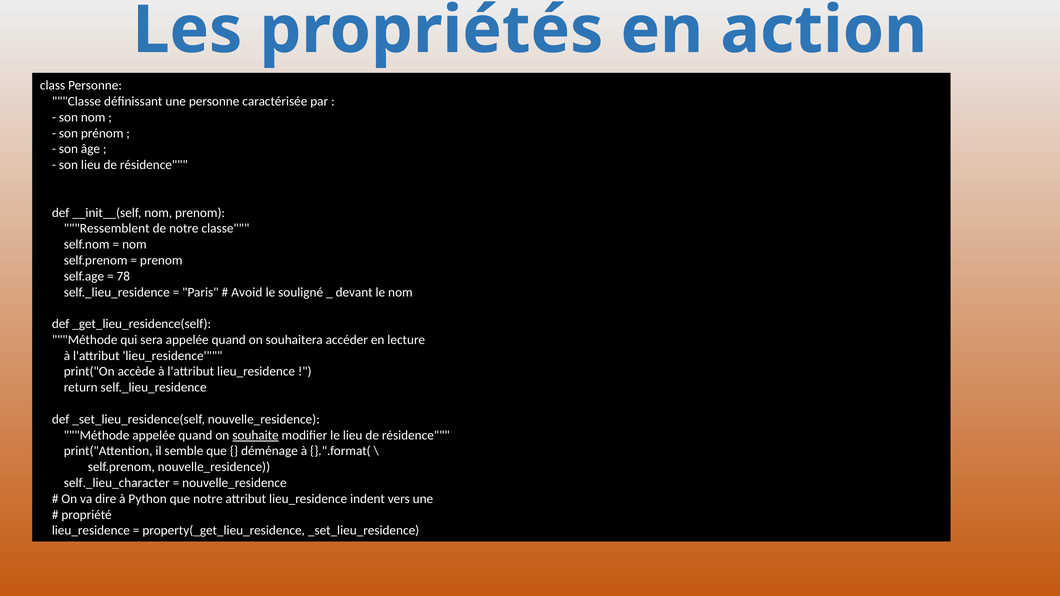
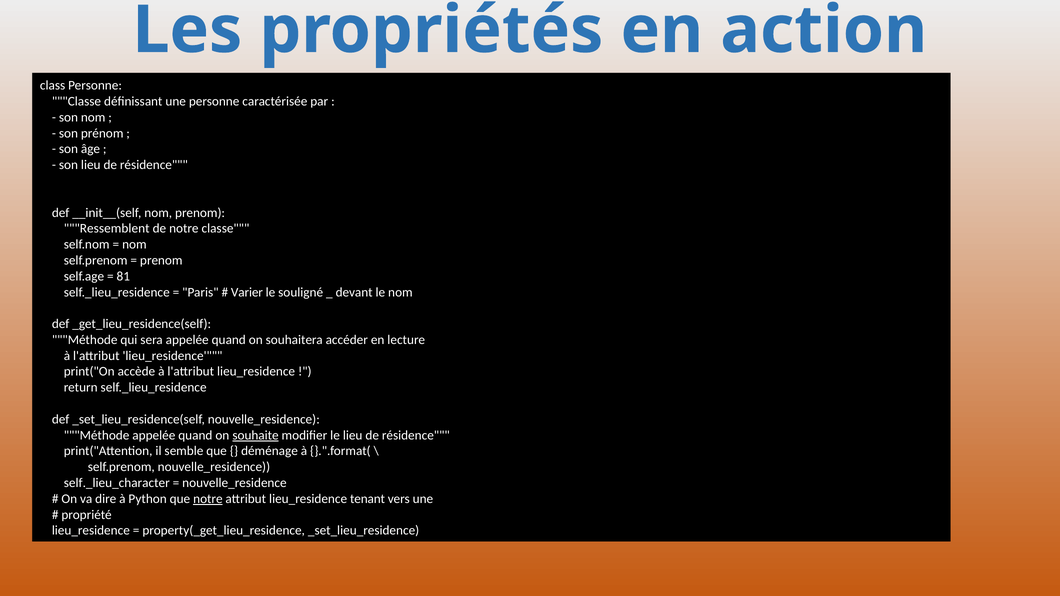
78: 78 -> 81
Avoid: Avoid -> Varier
notre at (208, 499) underline: none -> present
indent: indent -> tenant
